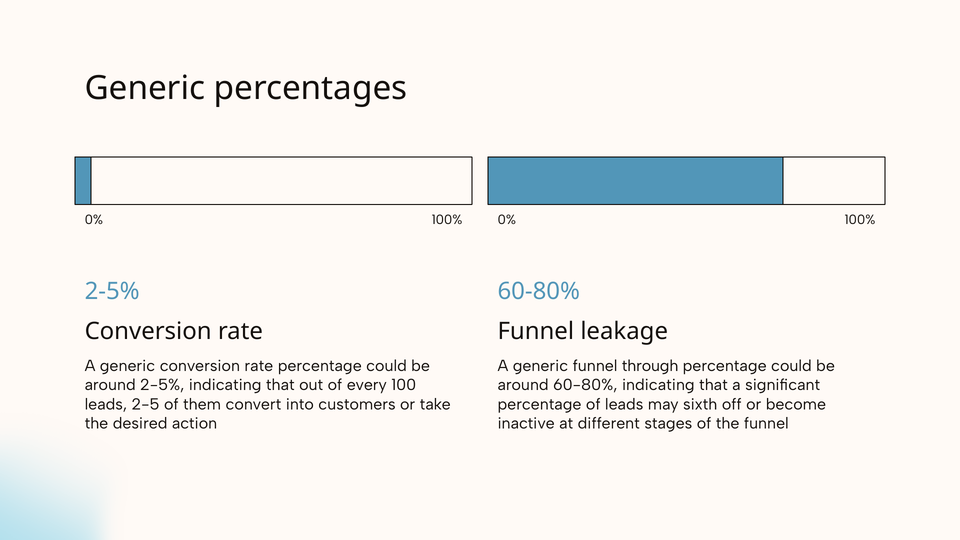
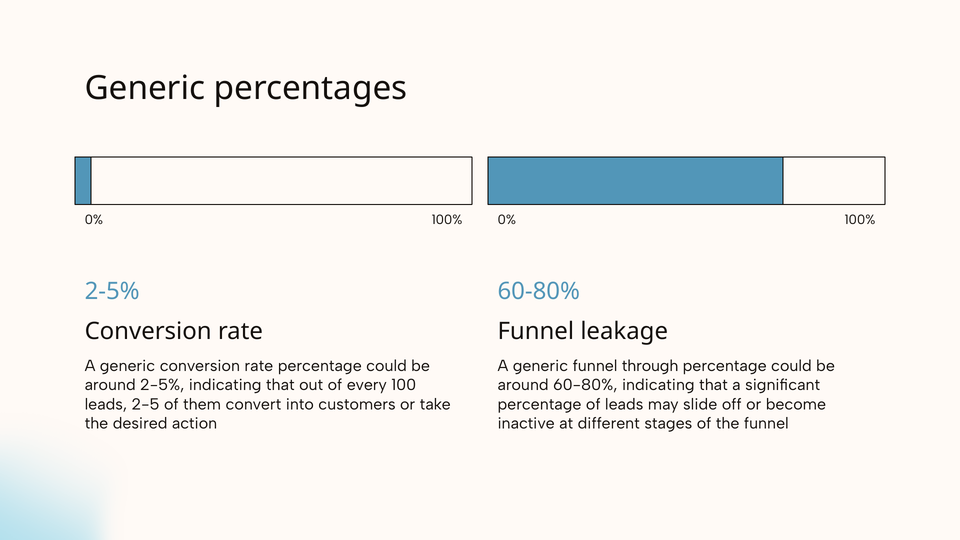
sixth: sixth -> slide
